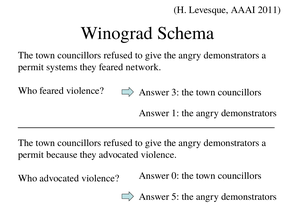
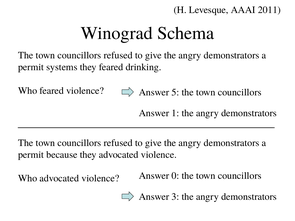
network: network -> drinking
3: 3 -> 5
5: 5 -> 3
